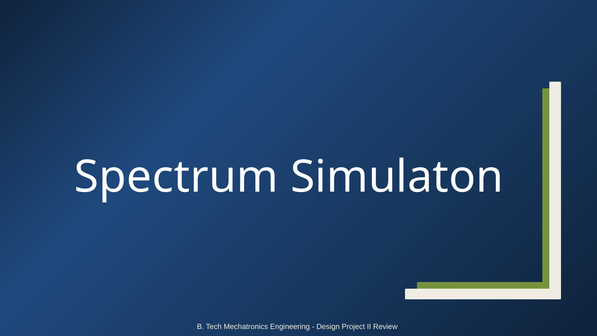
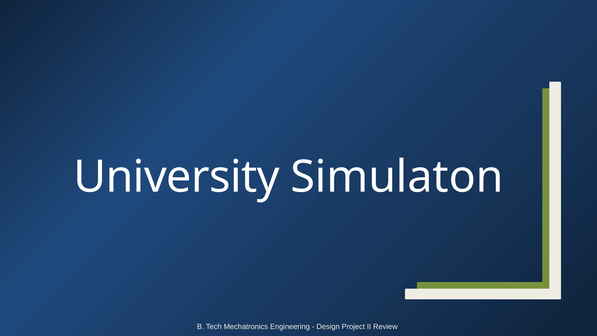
Spectrum: Spectrum -> University
